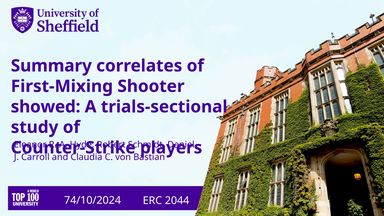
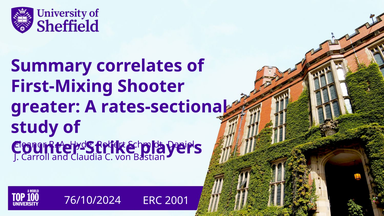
showed: showed -> greater
trials-sectional: trials-sectional -> rates-sectional
74/10/2024: 74/10/2024 -> 76/10/2024
2044: 2044 -> 2001
